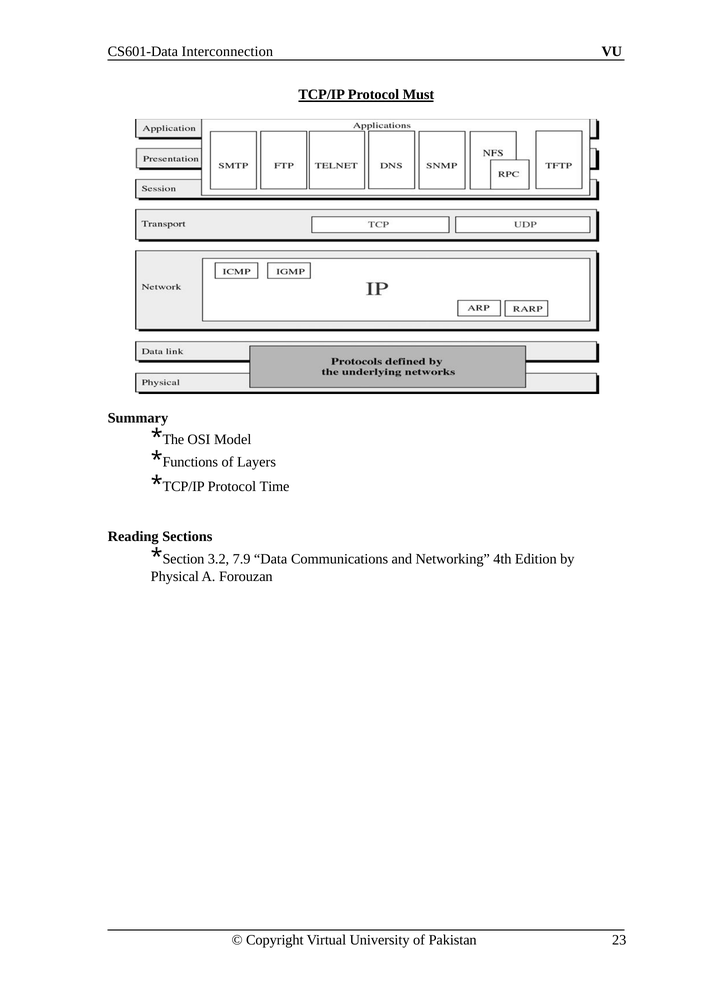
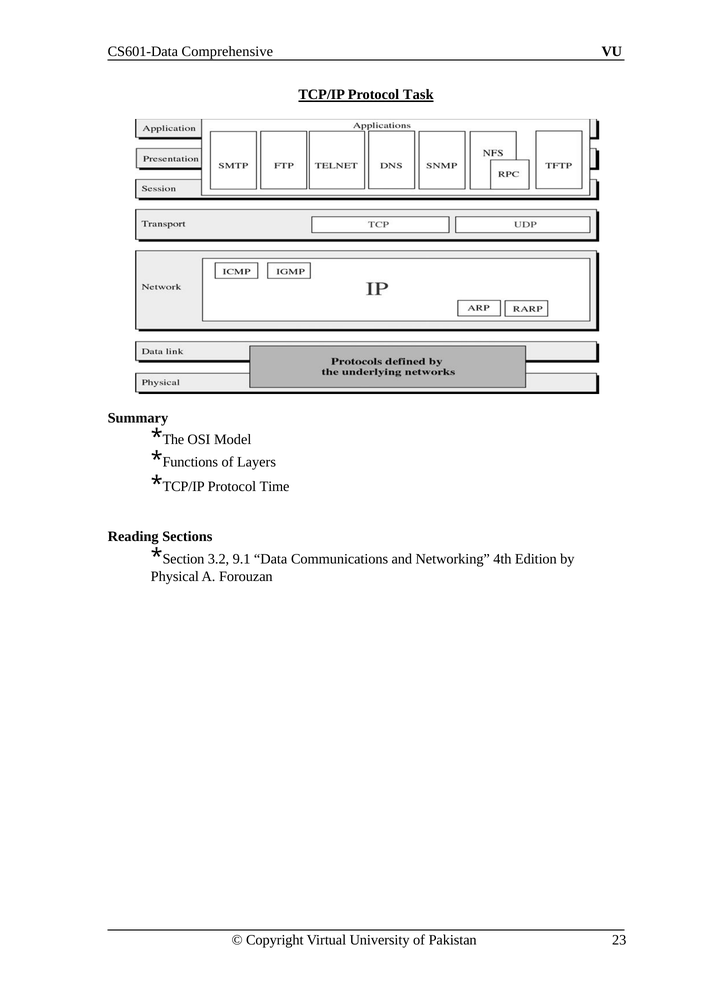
Interconnection: Interconnection -> Comprehensive
Must: Must -> Task
7.9: 7.9 -> 9.1
